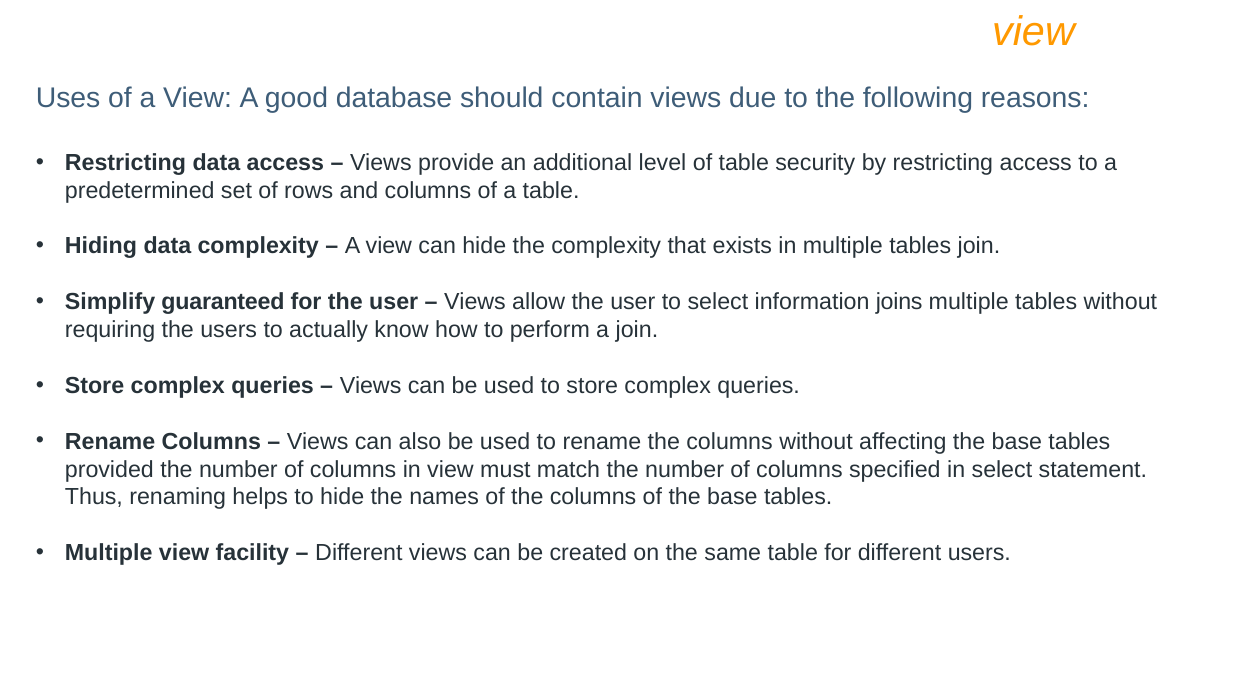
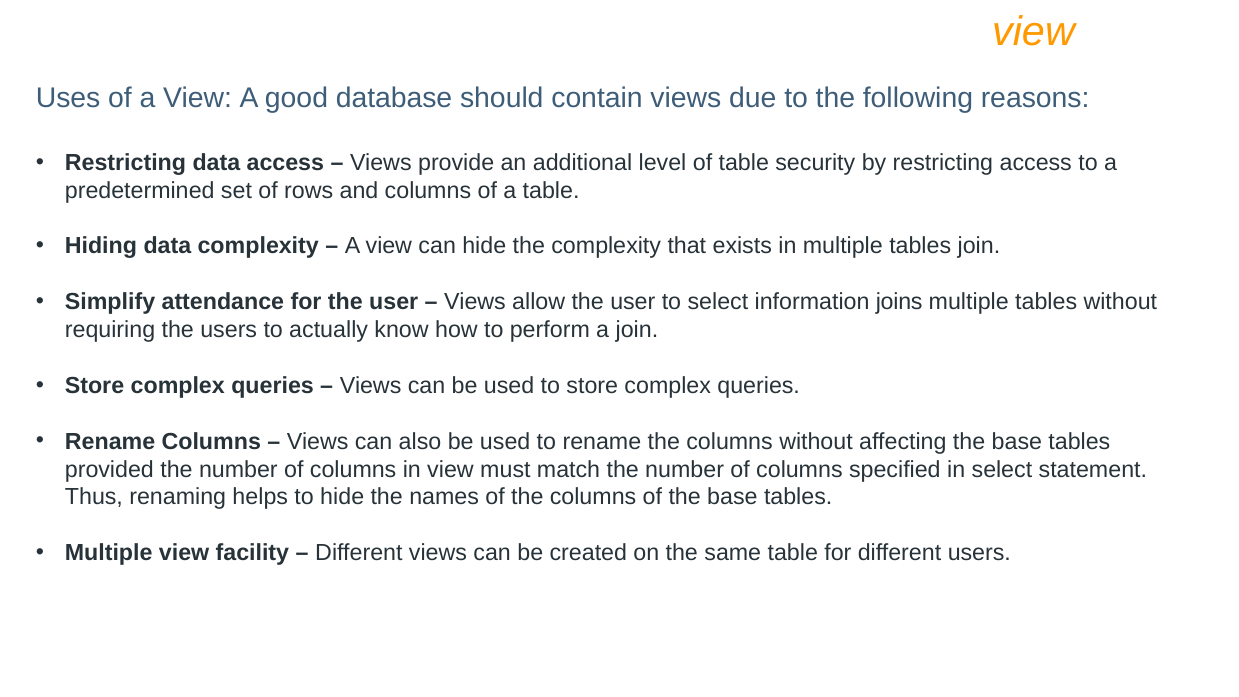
guaranteed: guaranteed -> attendance
